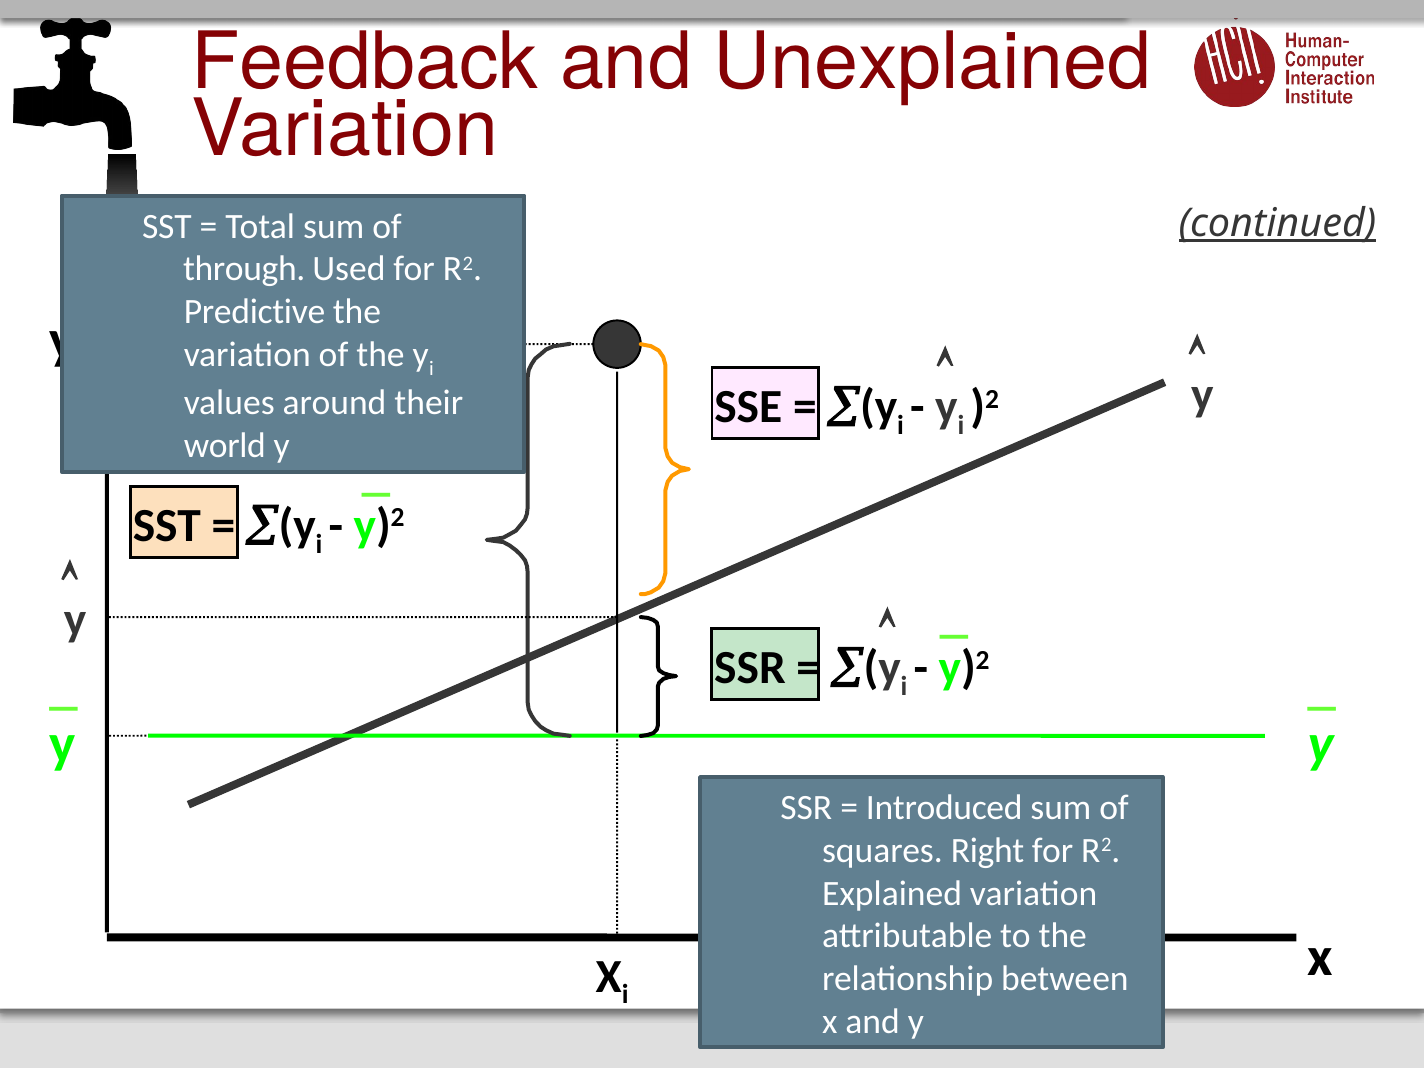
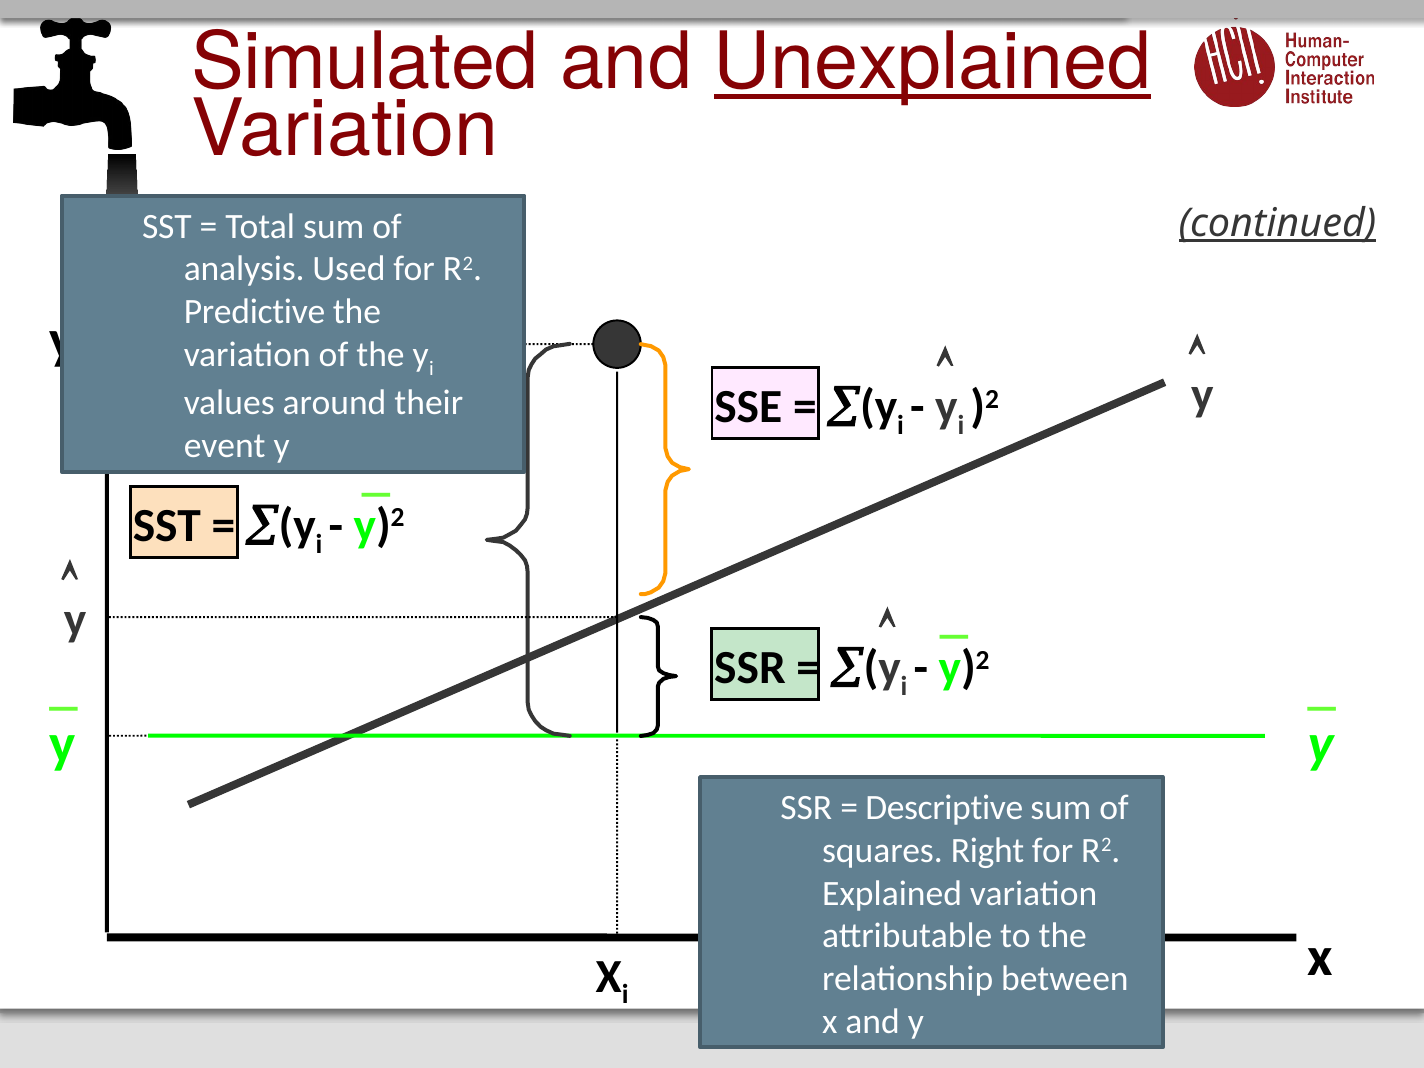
Feedback: Feedback -> Simulated
Unexplained underline: none -> present
through: through -> analysis
world: world -> event
Introduced: Introduced -> Descriptive
